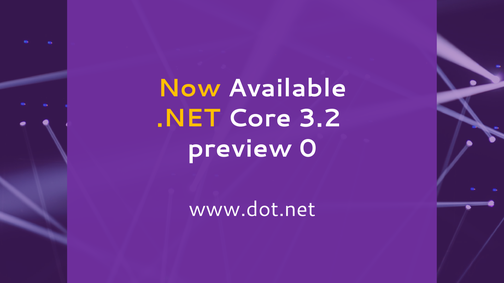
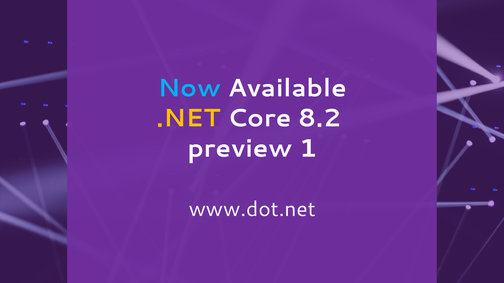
Now colour: yellow -> light blue
3.2: 3.2 -> 8.2
0: 0 -> 1
